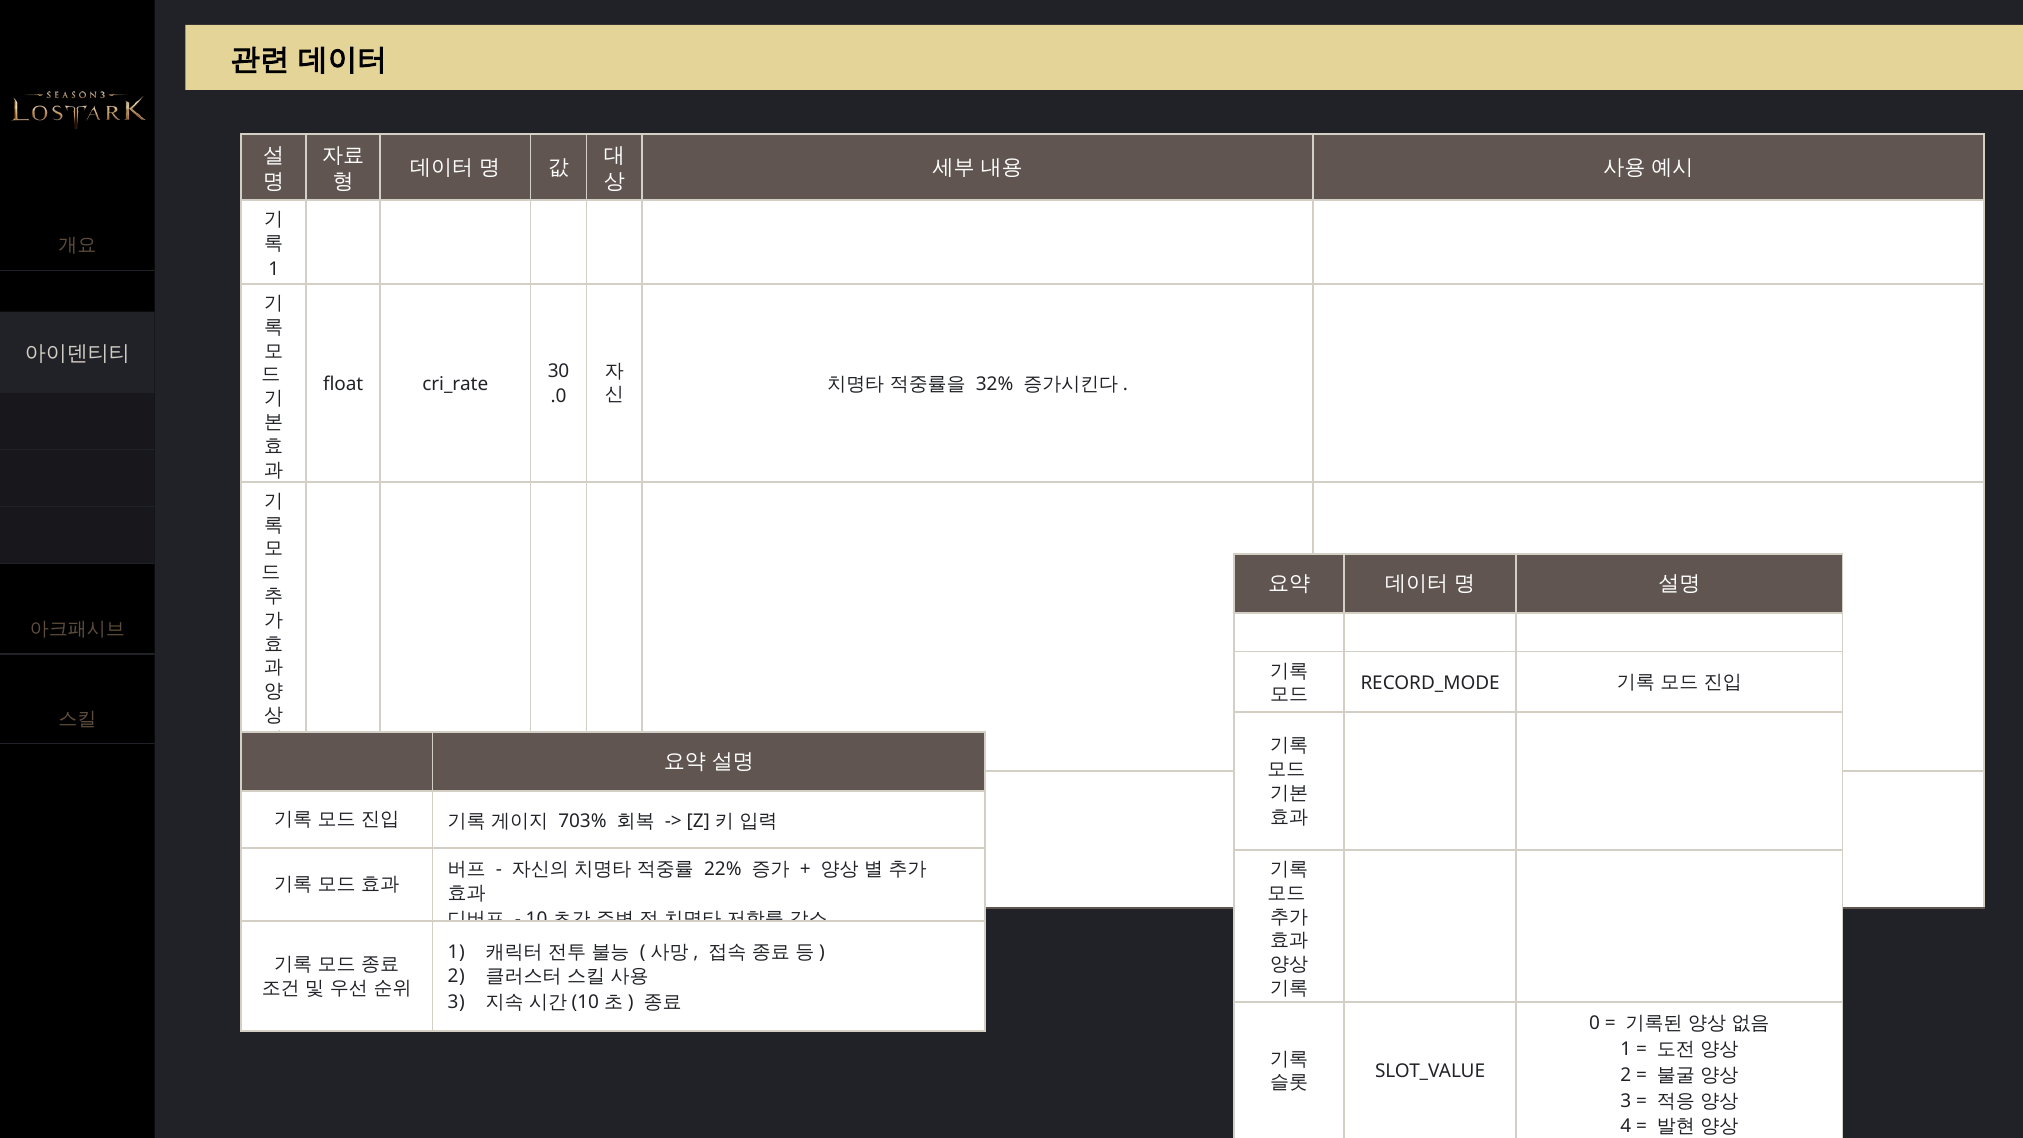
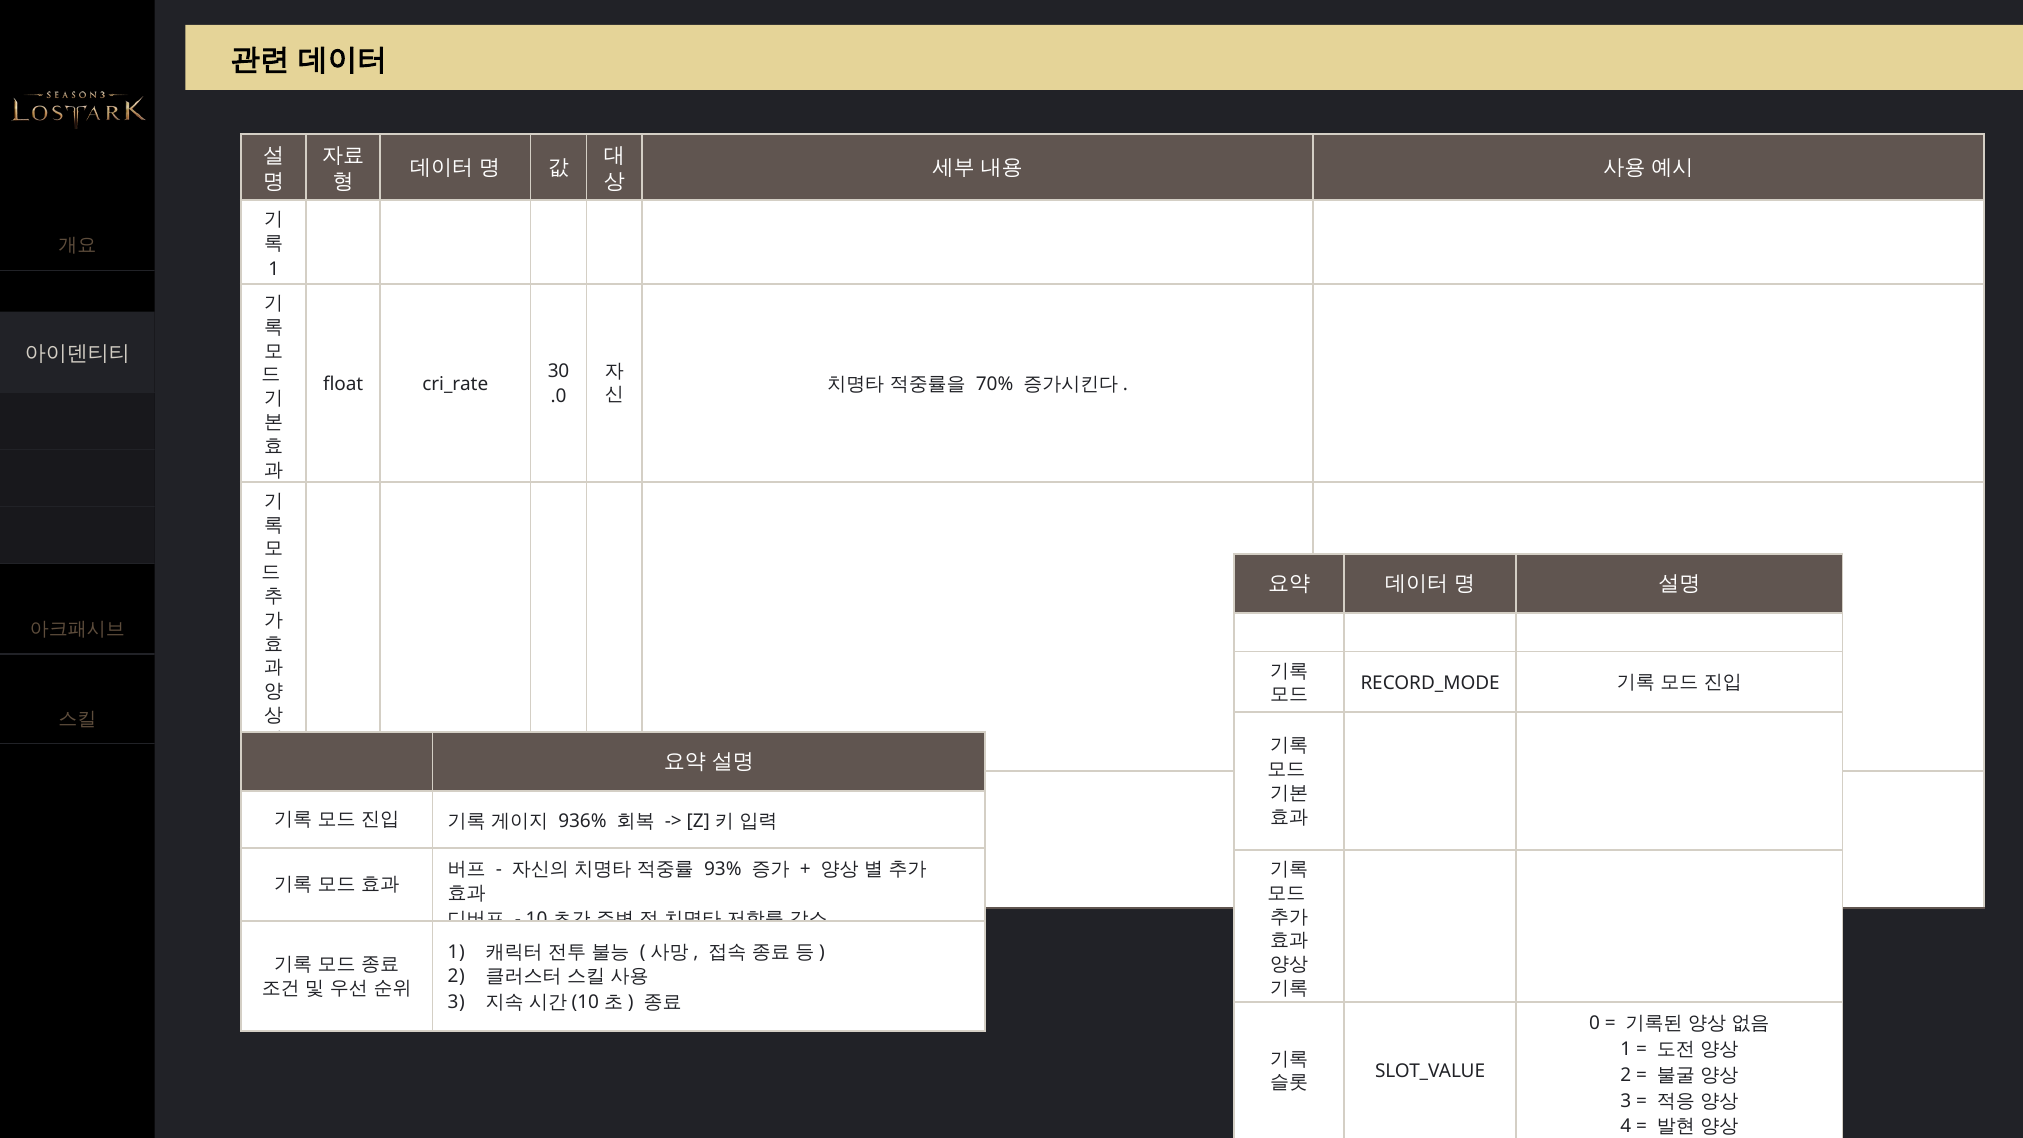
32%: 32% -> 70%
703%: 703% -> 936%
22%: 22% -> 93%
